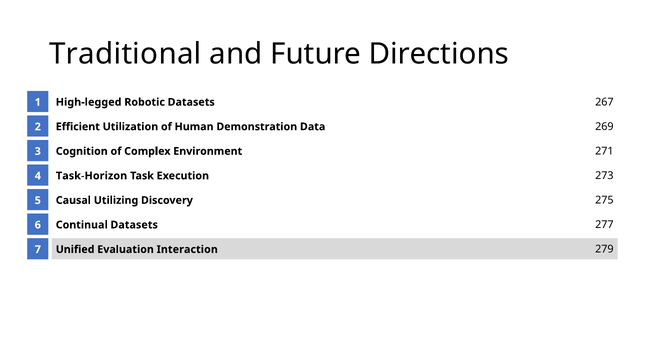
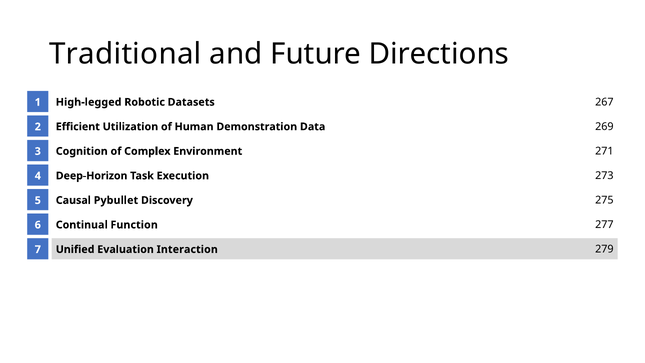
Task-Horizon: Task-Horizon -> Deep-Horizon
Utilizing: Utilizing -> Pybullet
Continual Datasets: Datasets -> Function
